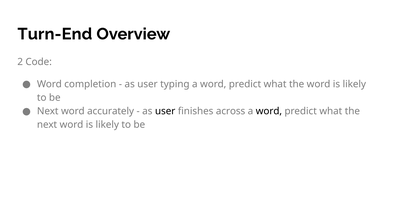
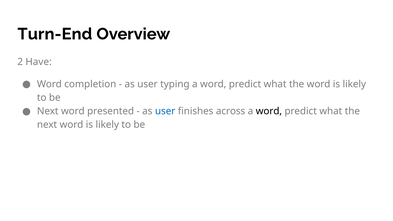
Code: Code -> Have
accurately: accurately -> presented
user at (165, 111) colour: black -> blue
